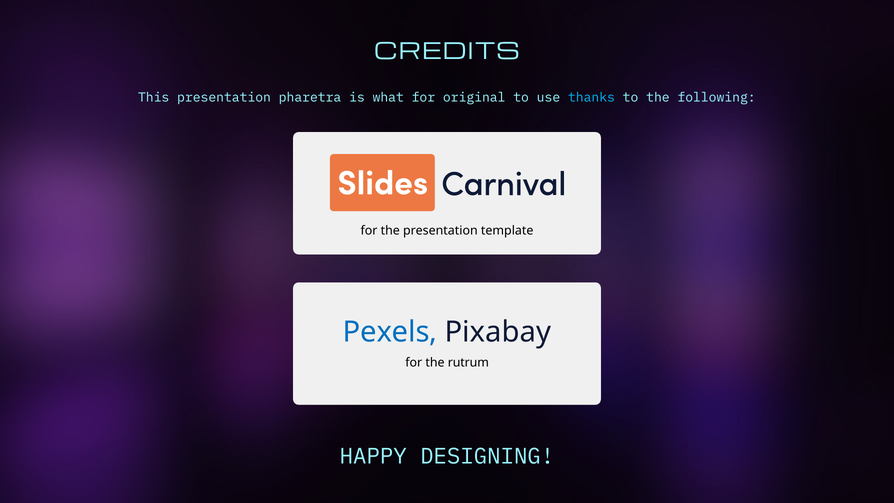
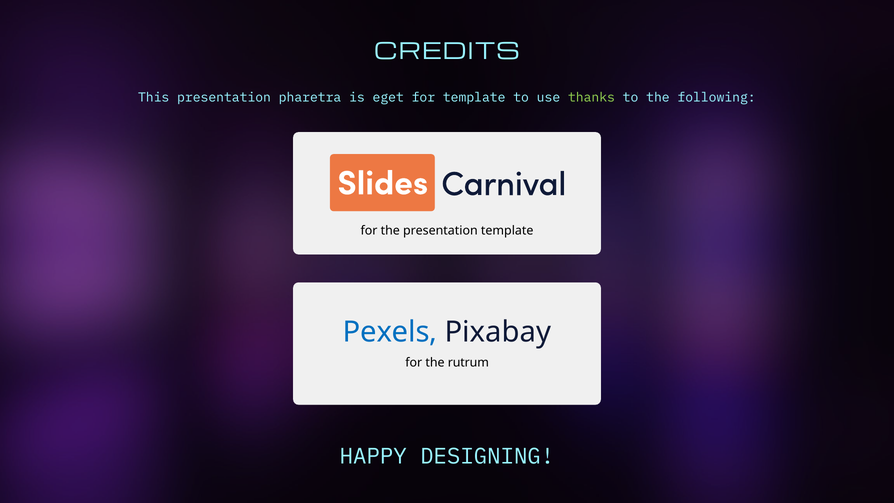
what: what -> eget
for original: original -> template
thanks colour: light blue -> light green
